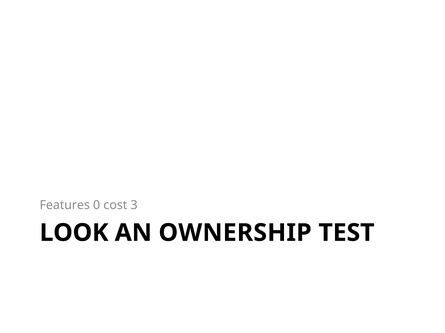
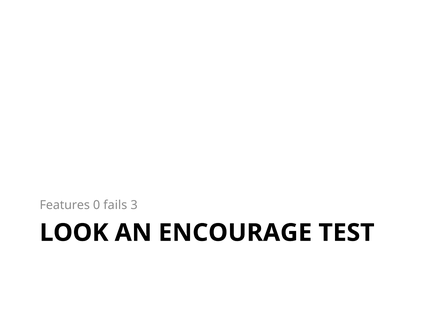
cost: cost -> fails
OWNERSHIP: OWNERSHIP -> ENCOURAGE
